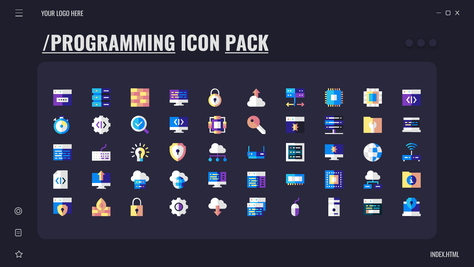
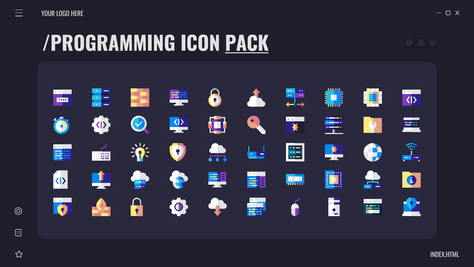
/PROGRAMMING underline: present -> none
